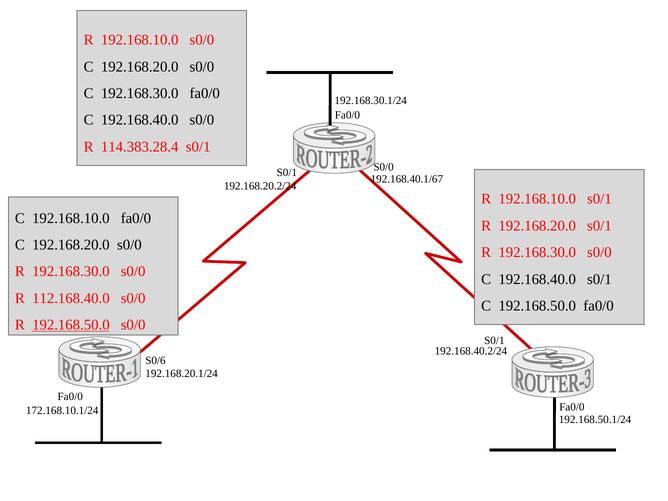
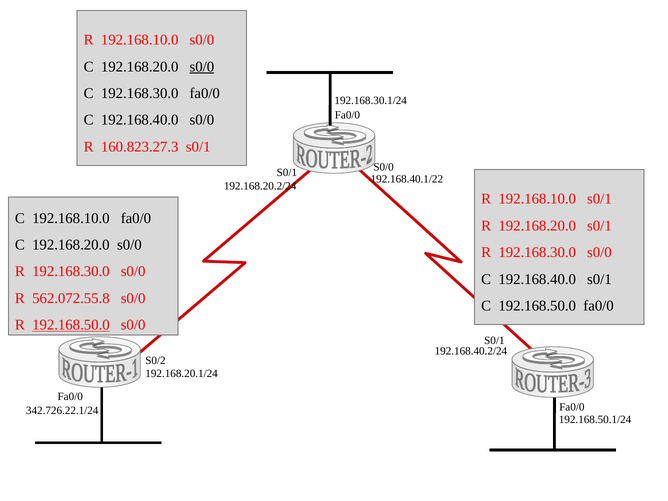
s0/0 at (202, 67) underline: none -> present
114.383.28.4: 114.383.28.4 -> 160.823.27.3
192.168.40.1/67: 192.168.40.1/67 -> 192.168.40.1/22
112.168.40.0: 112.168.40.0 -> 562.072.55.8
S0/6: S0/6 -> S0/2
172.168.10.1/24: 172.168.10.1/24 -> 342.726.22.1/24
